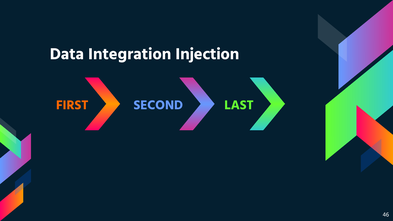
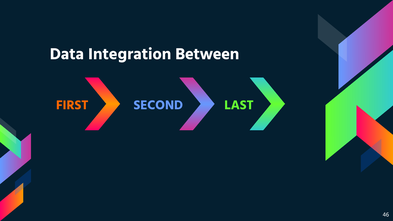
Injection: Injection -> Between
